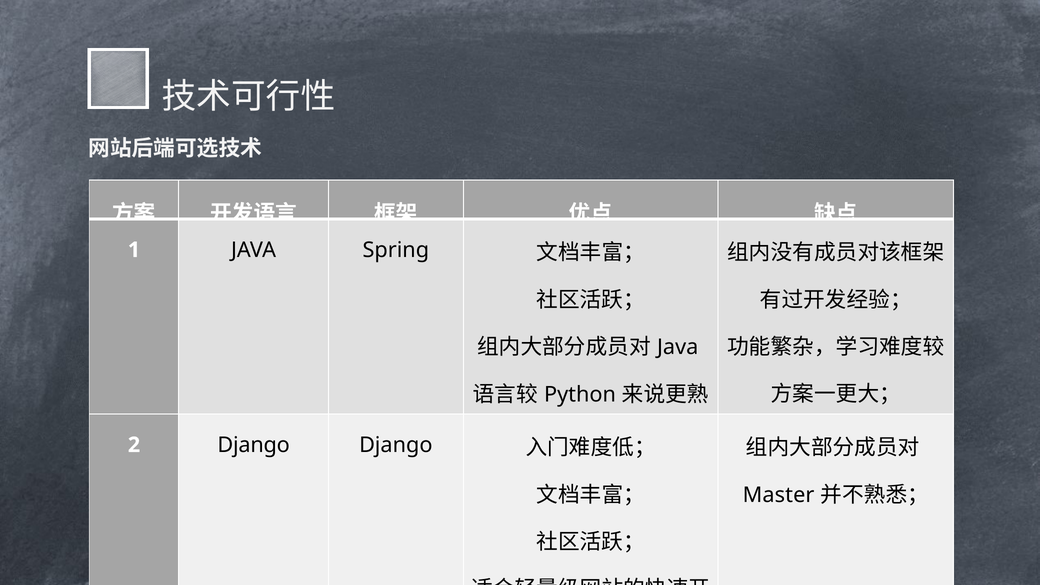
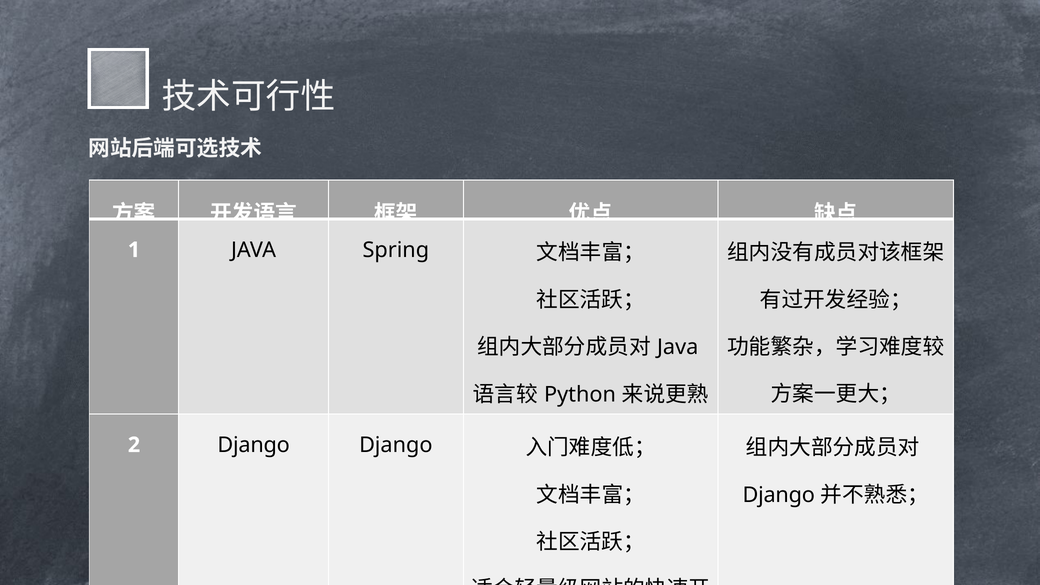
Master at (779, 495): Master -> Django
